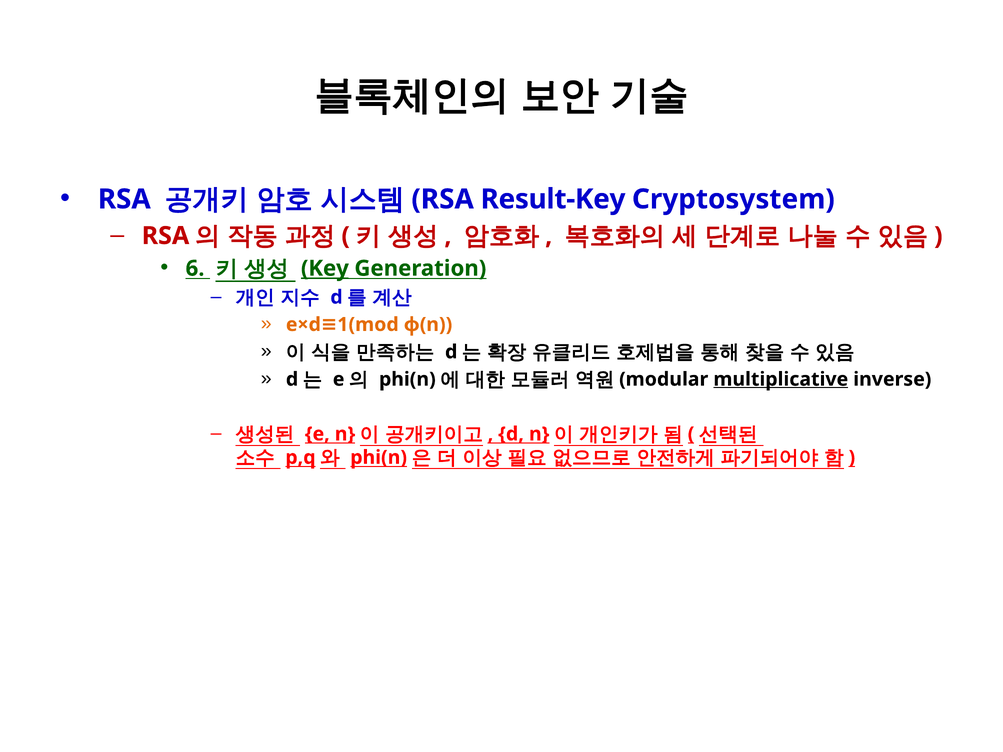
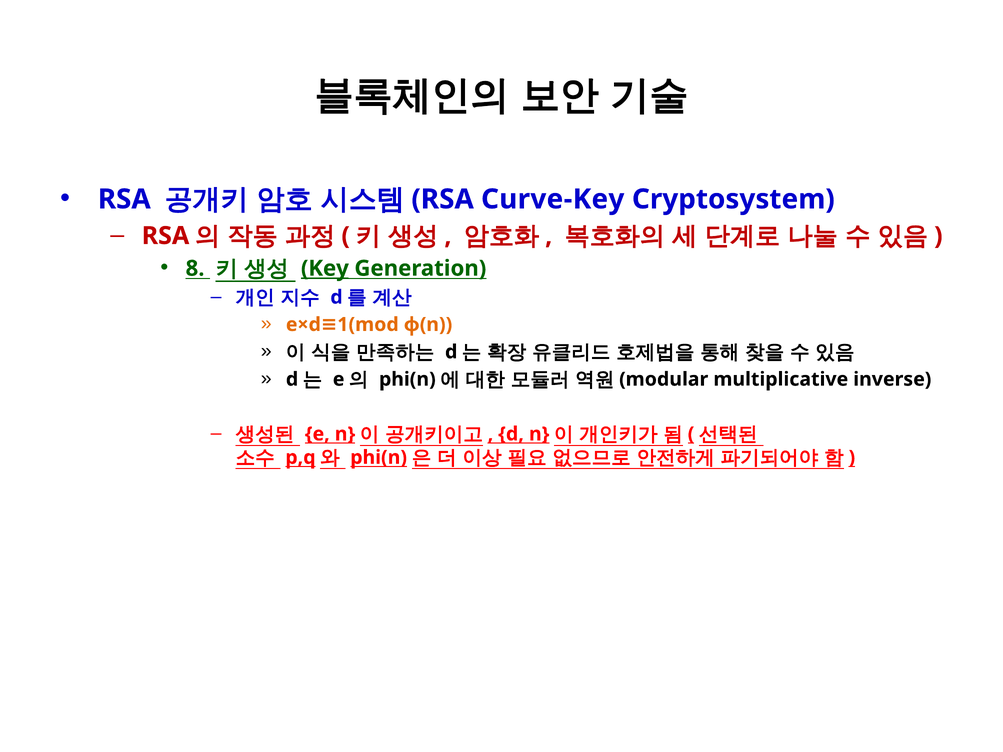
Result-Key: Result-Key -> Curve-Key
6: 6 -> 8
multiplicative underline: present -> none
